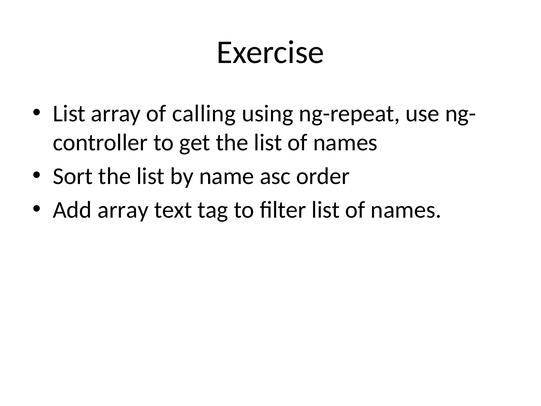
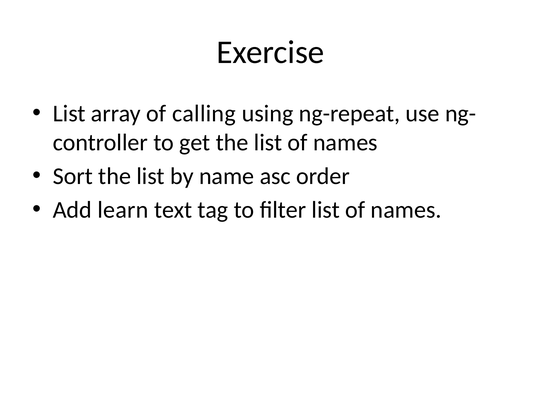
Add array: array -> learn
